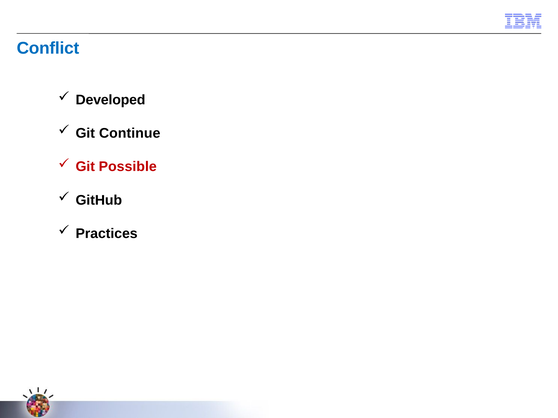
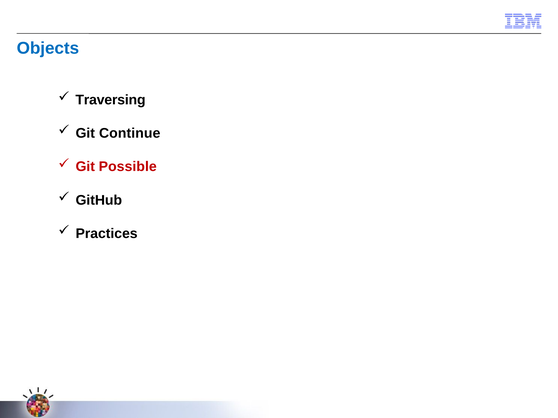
Conflict: Conflict -> Objects
Developed: Developed -> Traversing
